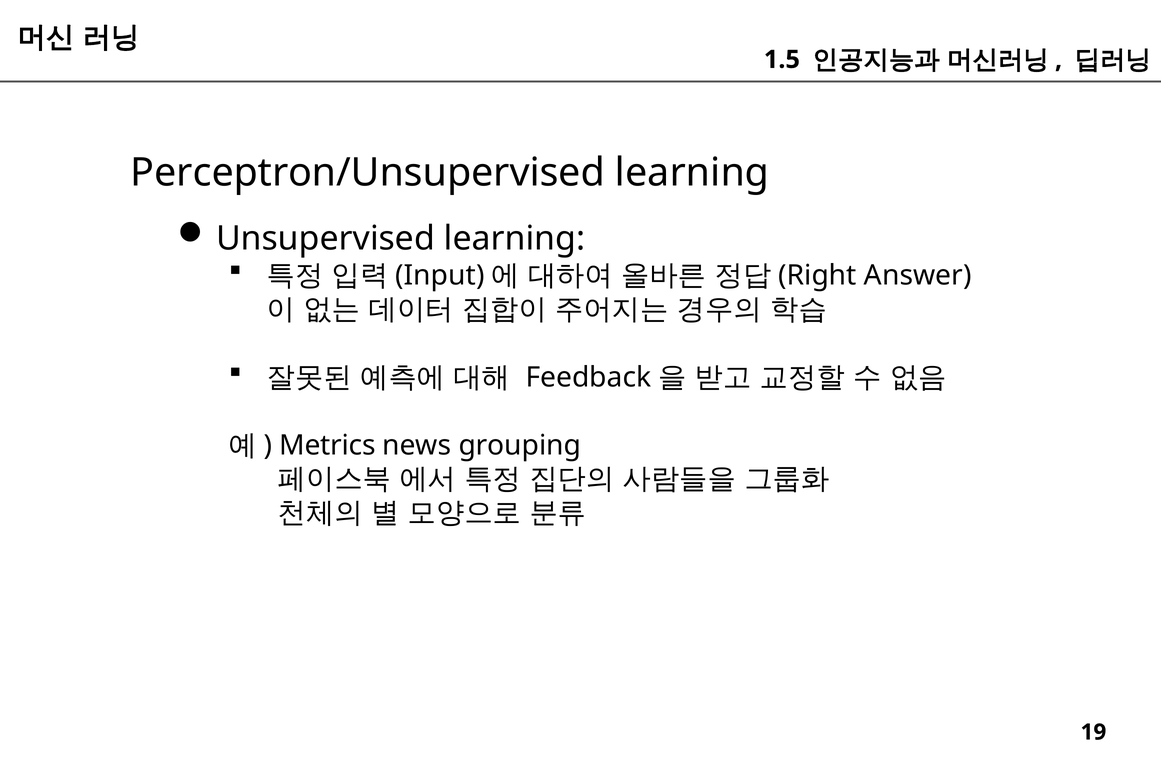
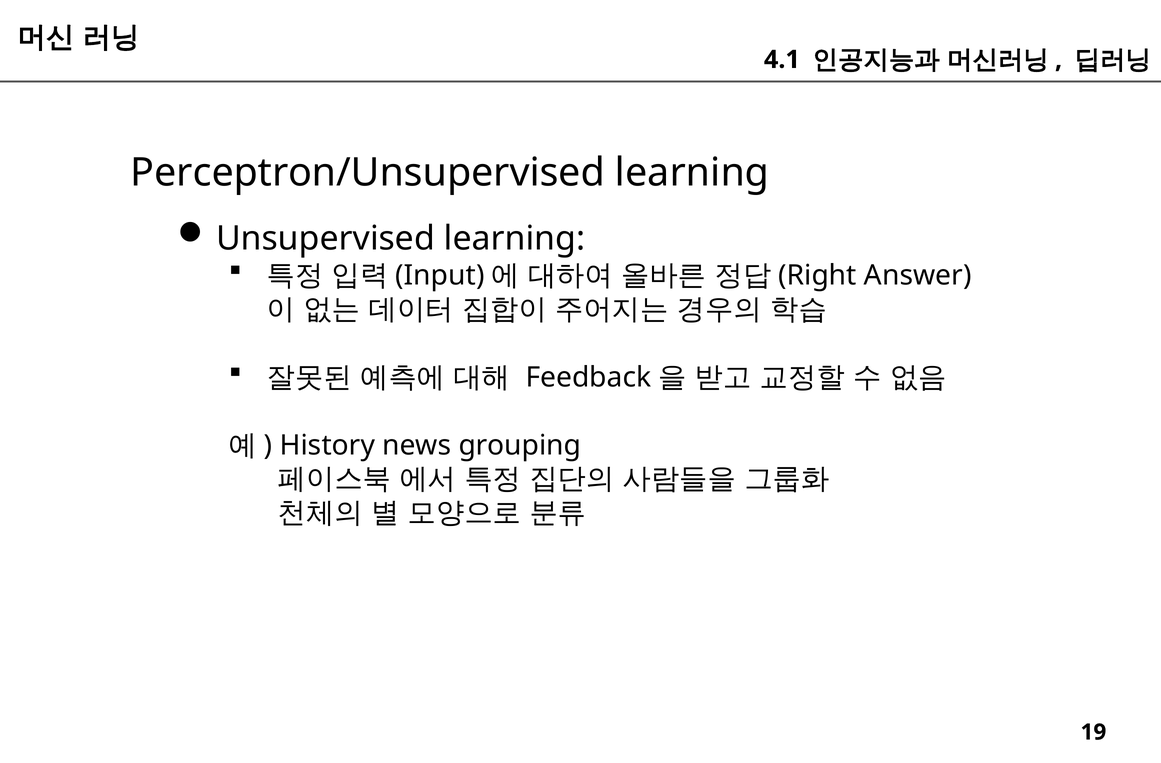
1.5: 1.5 -> 4.1
Metrics: Metrics -> History
